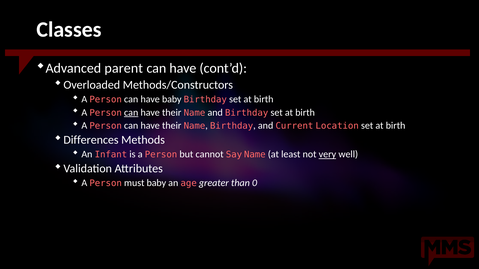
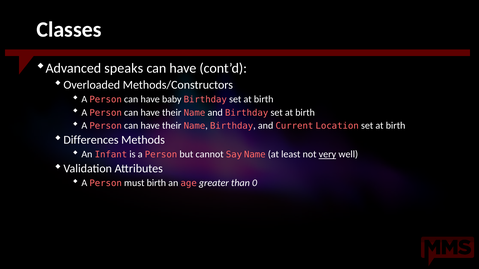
parent: parent -> speaks
can at (131, 113) underline: present -> none
must baby: baby -> birth
